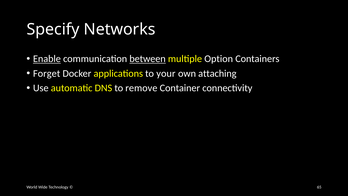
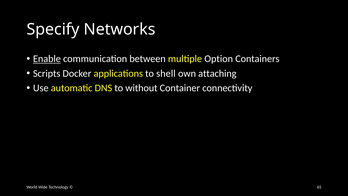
between underline: present -> none
Forget: Forget -> Scripts
your: your -> shell
remove: remove -> without
